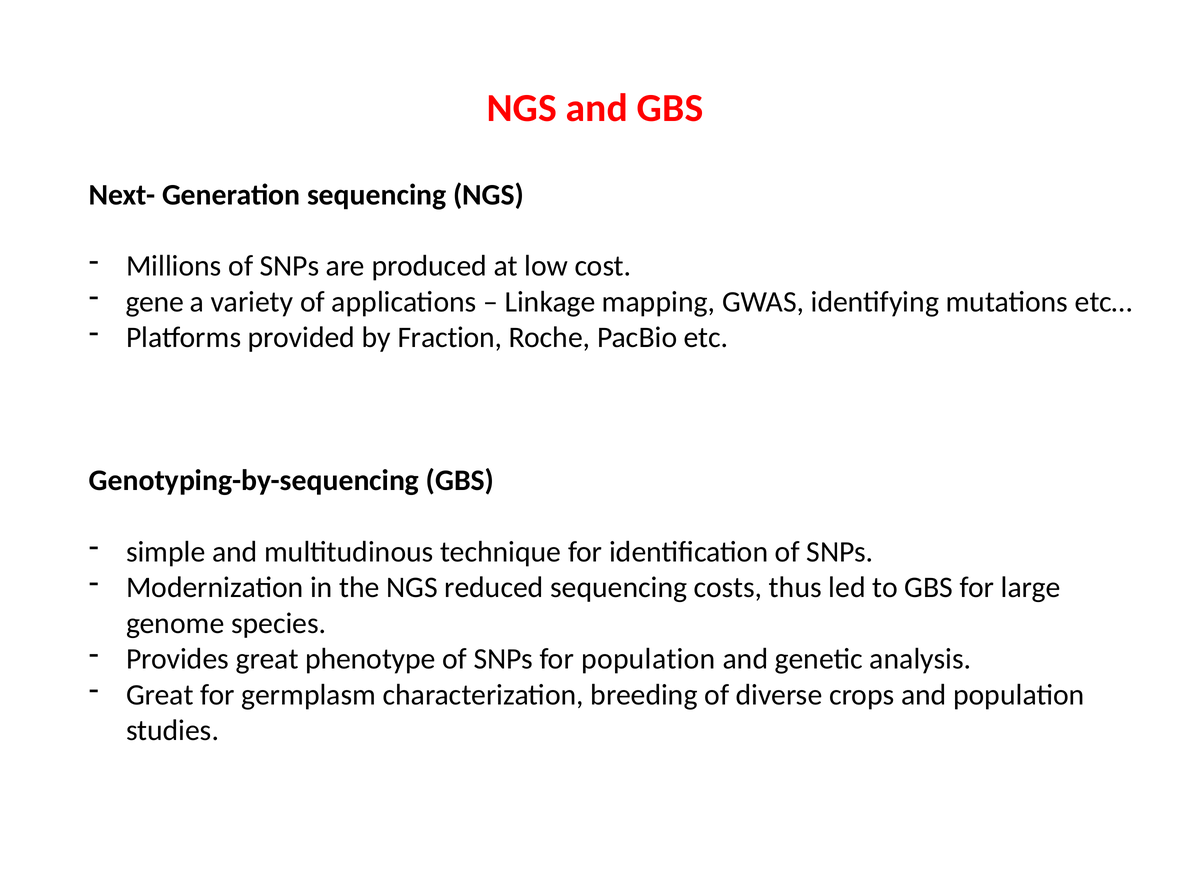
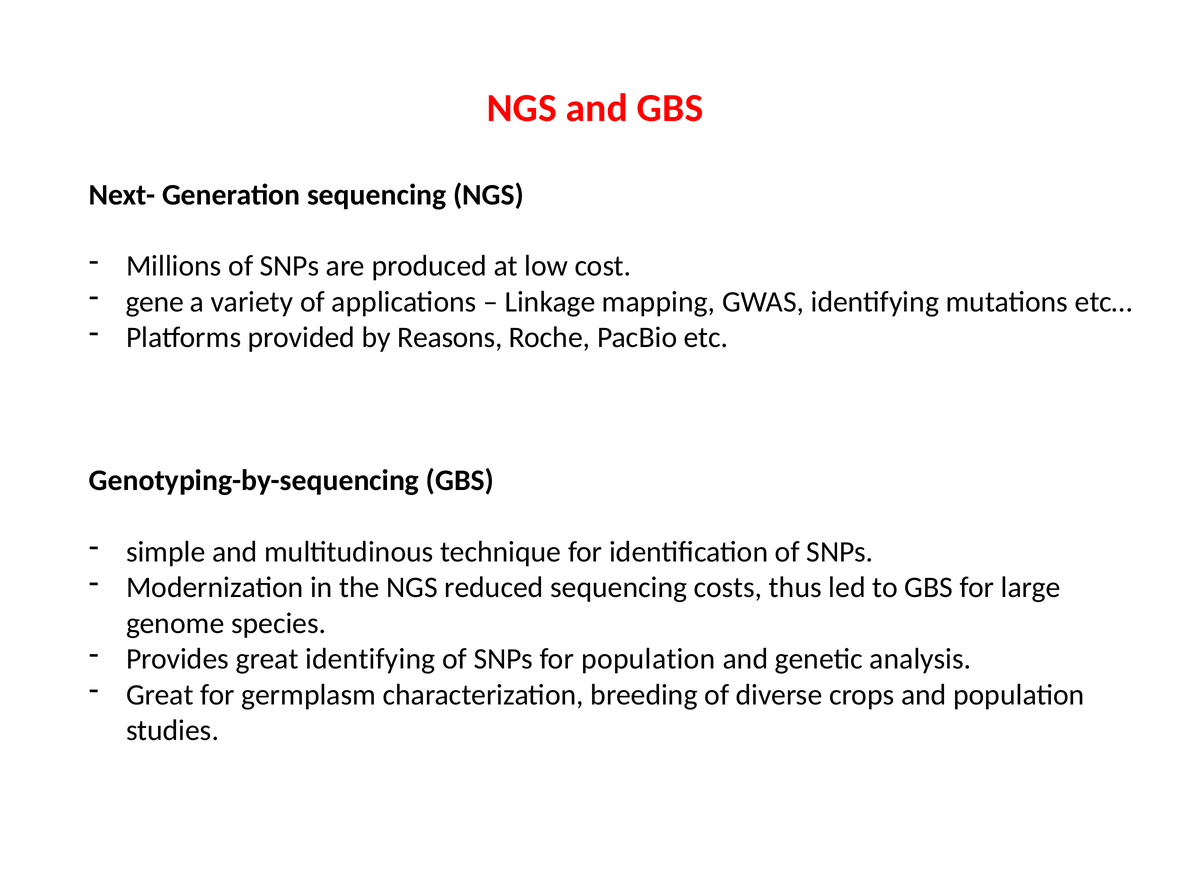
Fraction: Fraction -> Reasons
great phenotype: phenotype -> identifying
